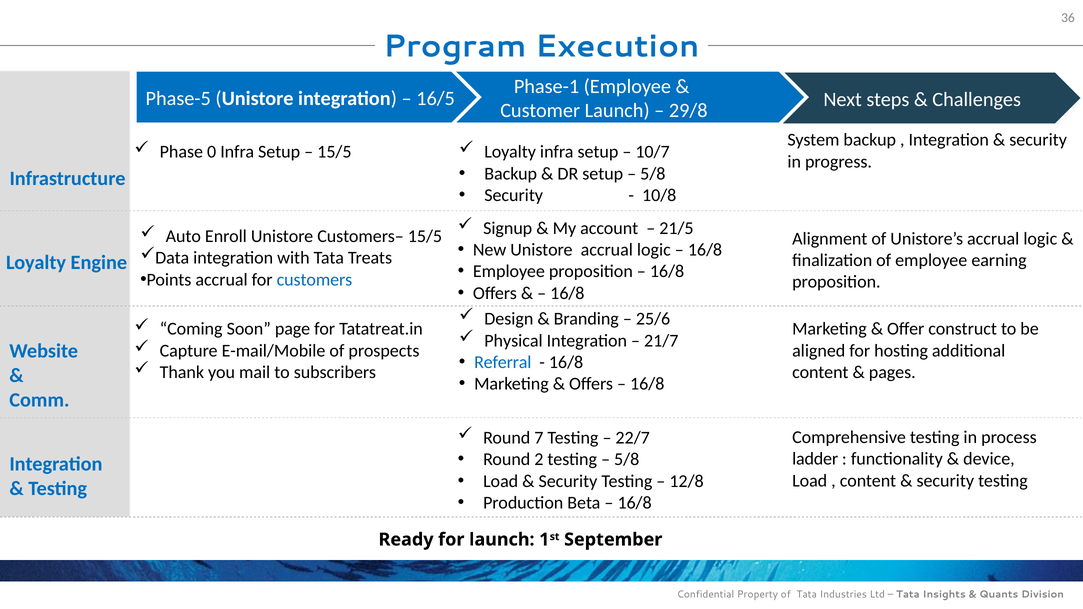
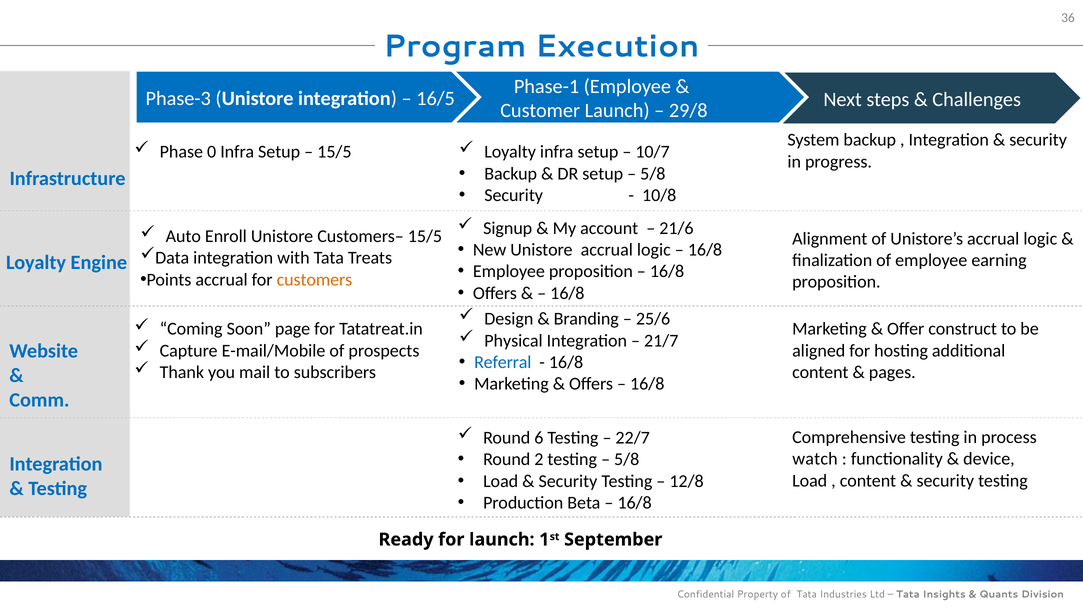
Phase-5: Phase-5 -> Phase-3
21/5: 21/5 -> 21/6
customers colour: blue -> orange
7: 7 -> 6
ladder: ladder -> watch
